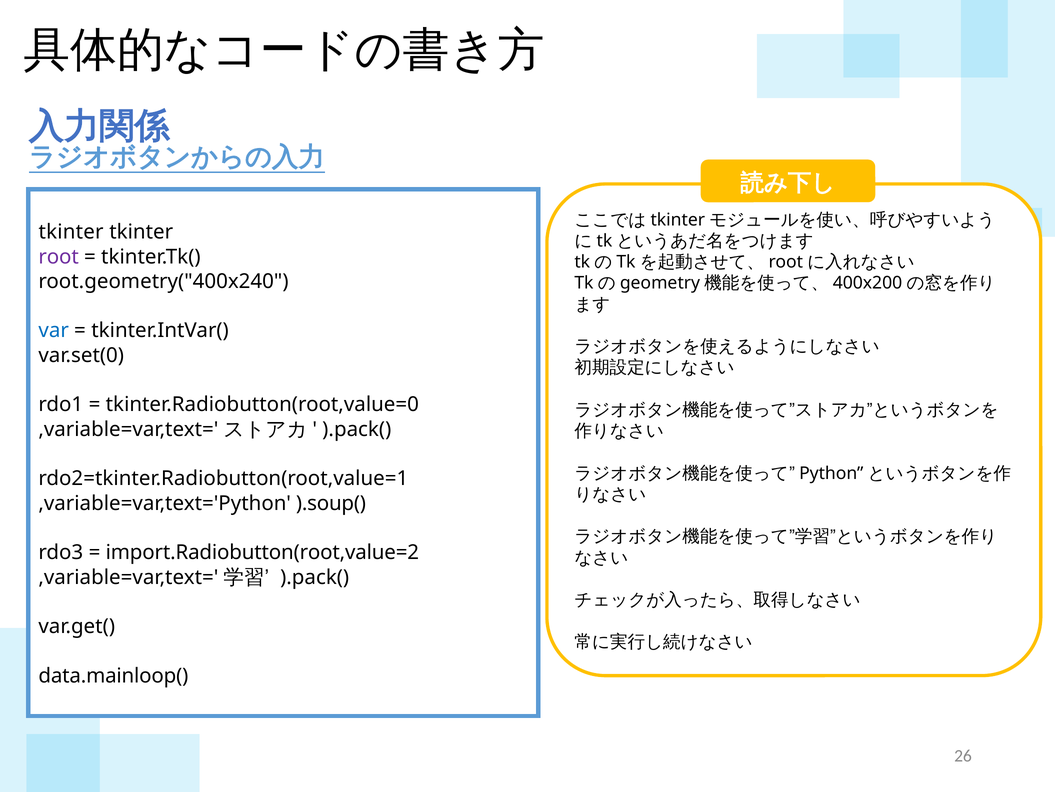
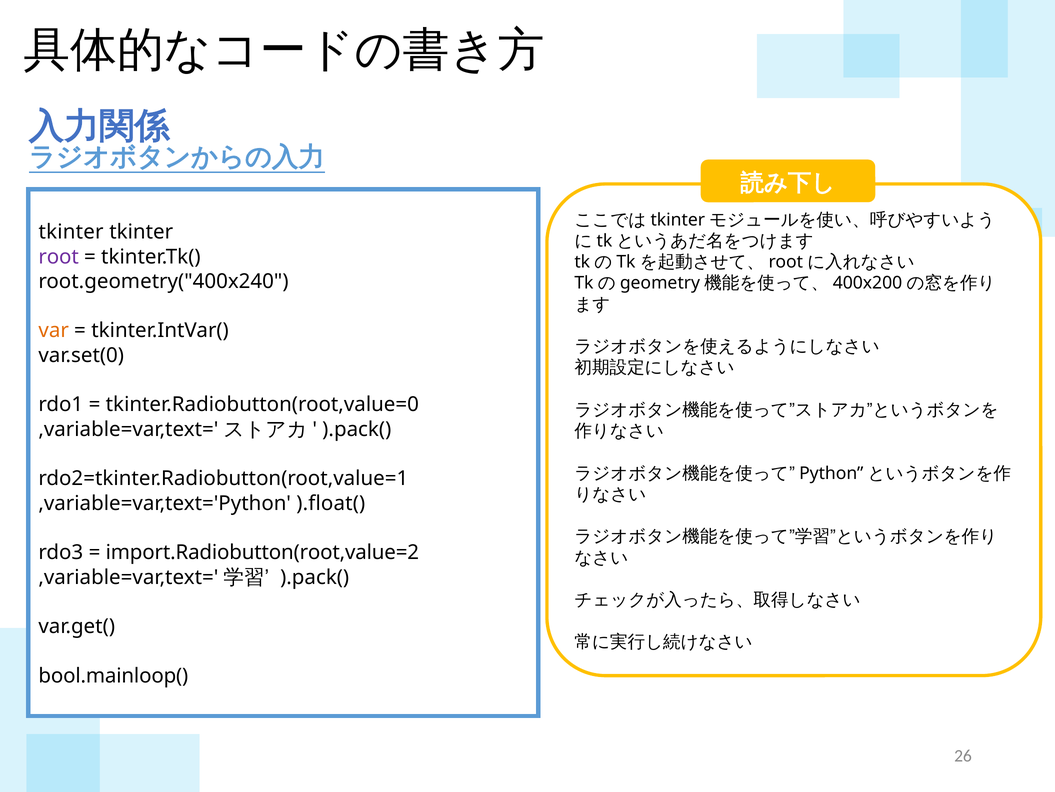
var colour: blue -> orange
).soup(: ).soup( -> ).float(
data.mainloop(: data.mainloop( -> bool.mainloop(
